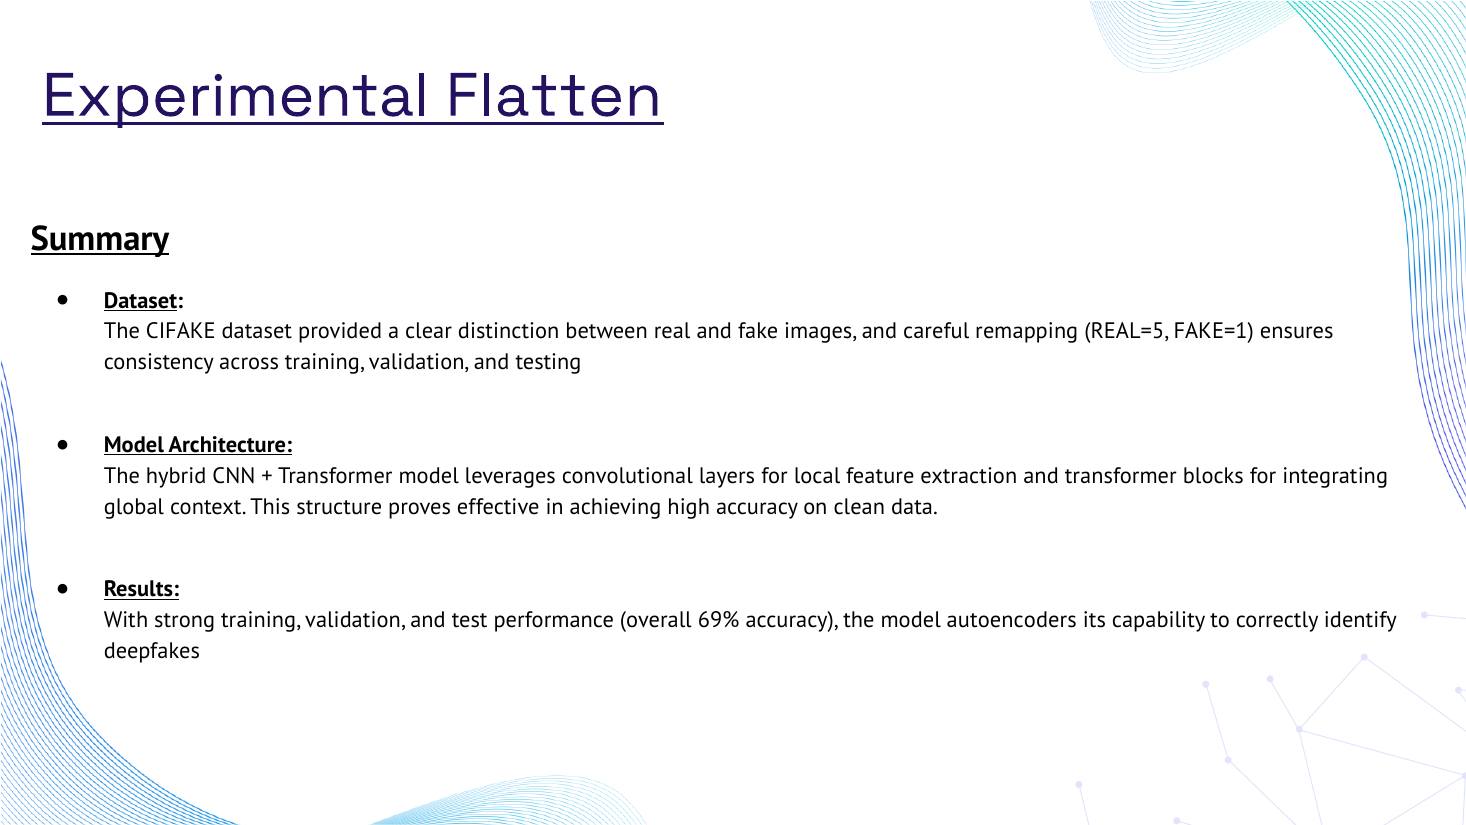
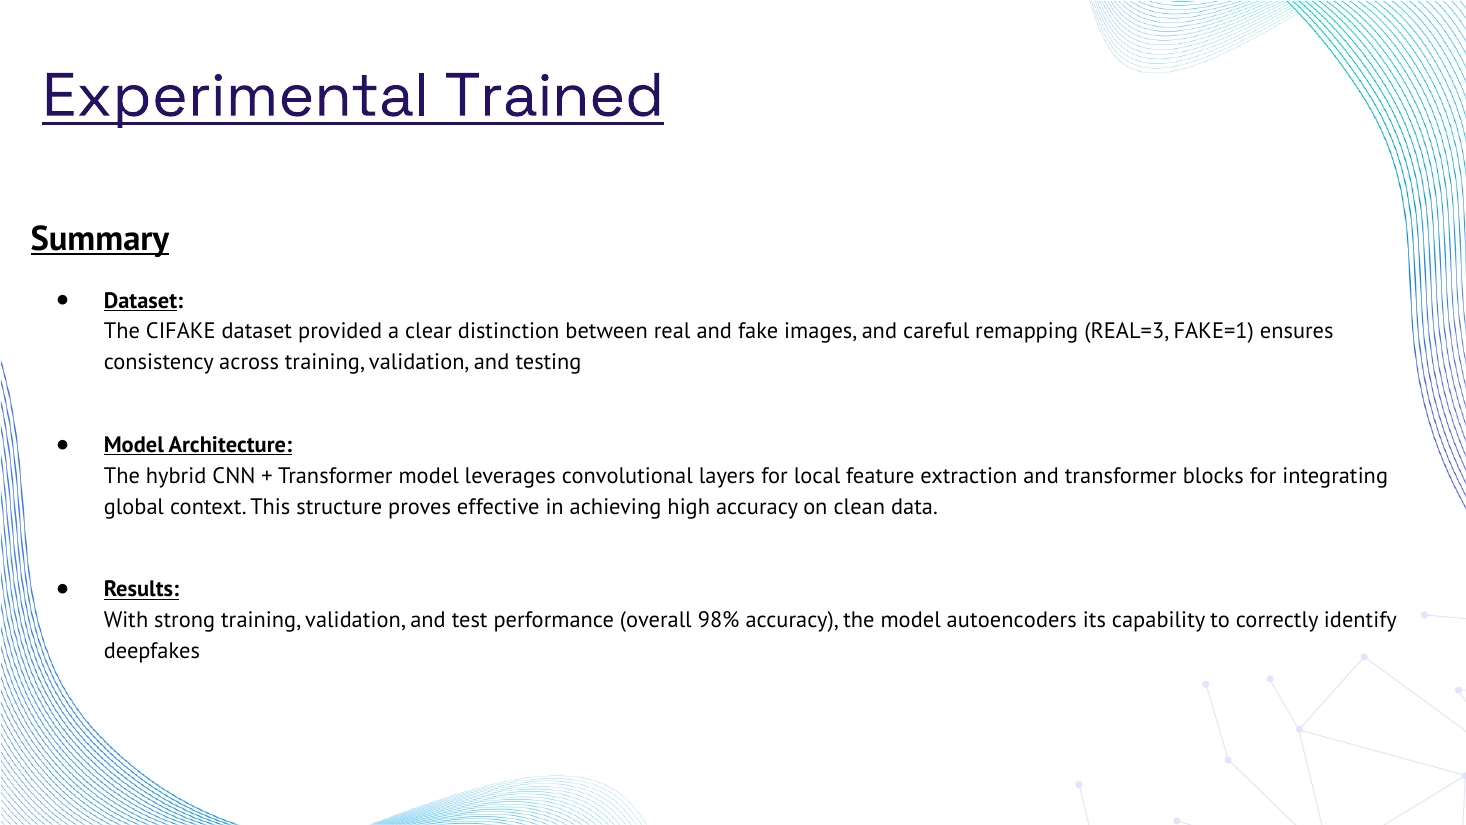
Flatten: Flatten -> Trained
REAL=5: REAL=5 -> REAL=3
69%: 69% -> 98%
